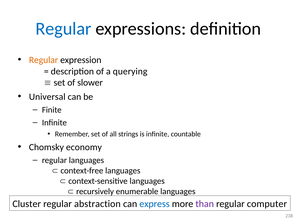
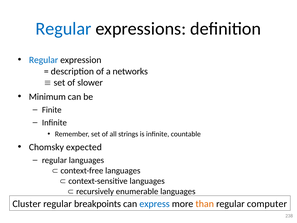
Regular at (44, 60) colour: orange -> blue
querying: querying -> networks
Universal: Universal -> Minimum
economy: economy -> expected
abstraction: abstraction -> breakpoints
than colour: purple -> orange
